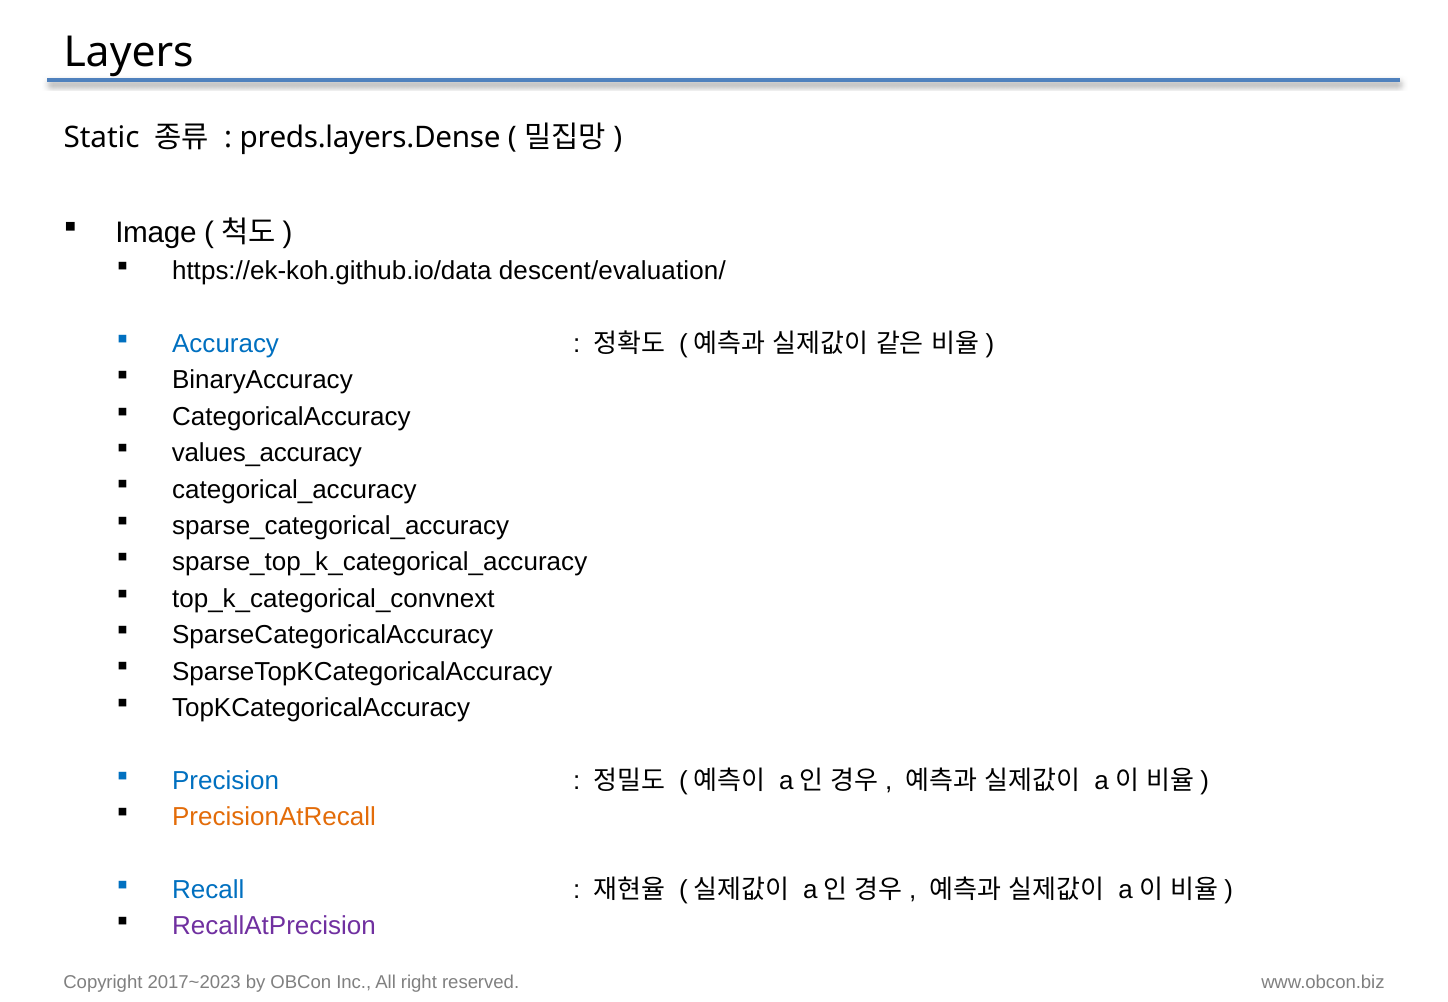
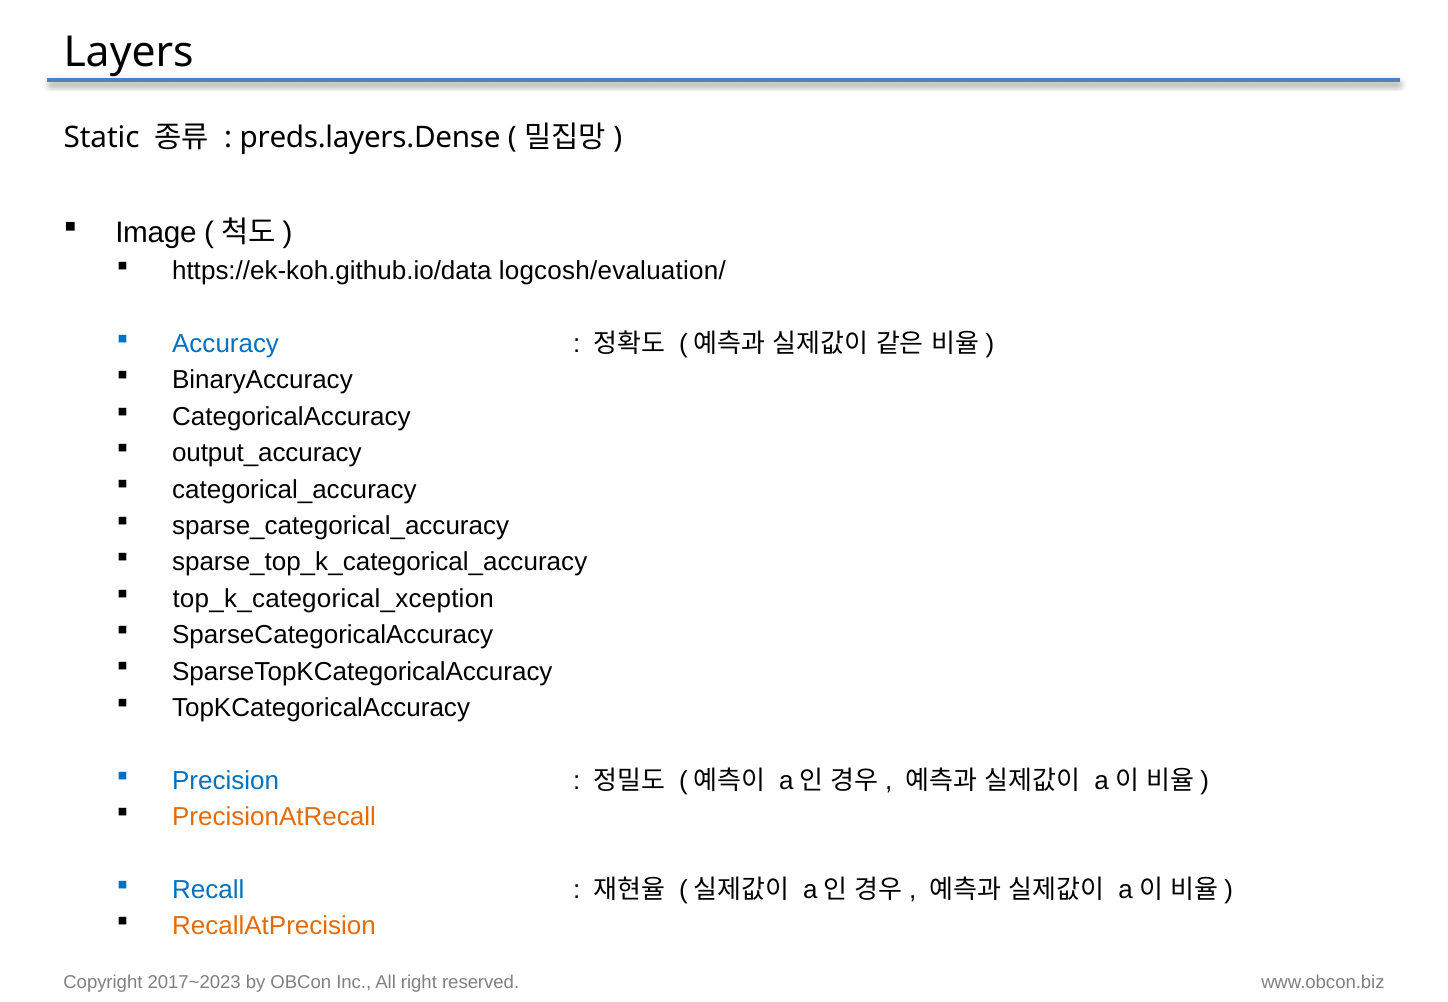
descent/evaluation/: descent/evaluation/ -> logcosh/evaluation/
values_accuracy: values_accuracy -> output_accuracy
top_k_categorical_convnext: top_k_categorical_convnext -> top_k_categorical_xception
RecallAtPrecision colour: purple -> orange
